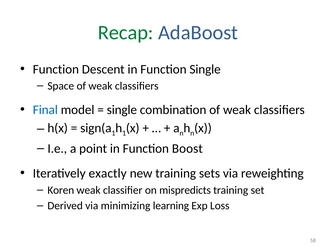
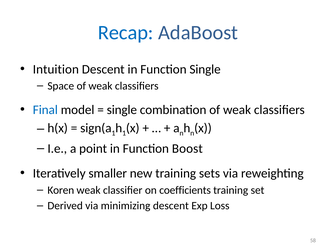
Recap colour: green -> blue
Function at (56, 69): Function -> Intuition
exactly: exactly -> smaller
mispredicts: mispredicts -> coefficients
minimizing learning: learning -> descent
